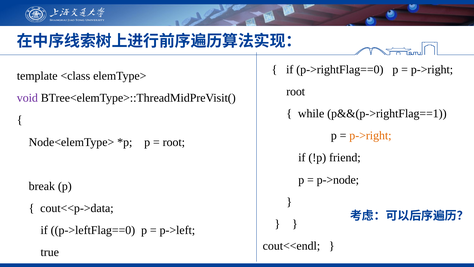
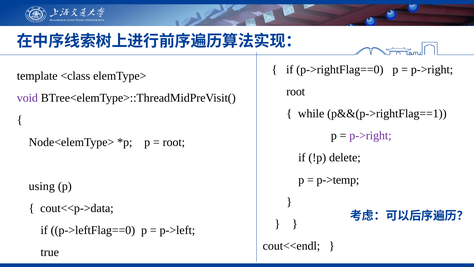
p->right at (370, 136) colour: orange -> purple
friend: friend -> delete
p->node: p->node -> p->temp
break: break -> using
